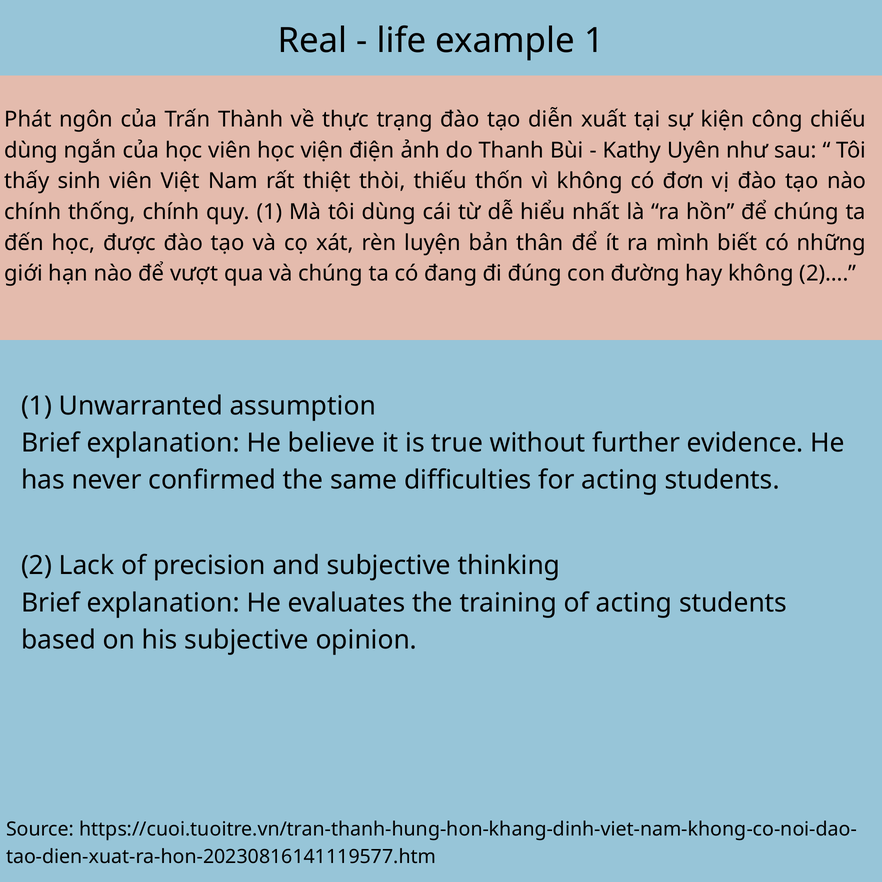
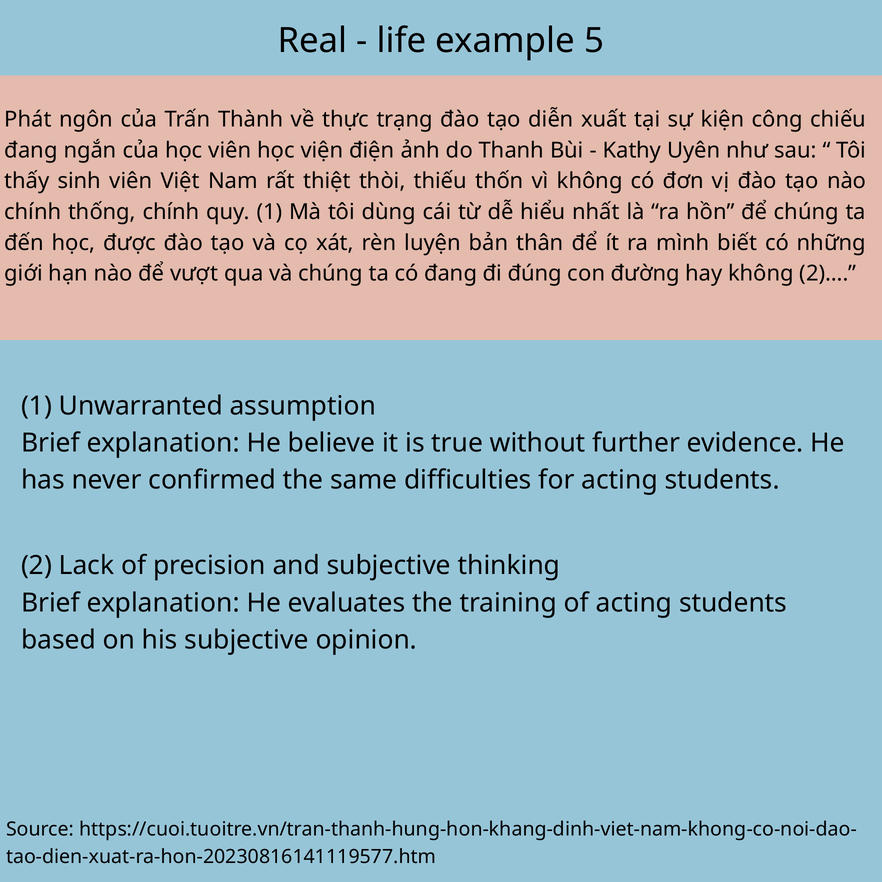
example 1: 1 -> 5
dùng at (31, 150): dùng -> đang
